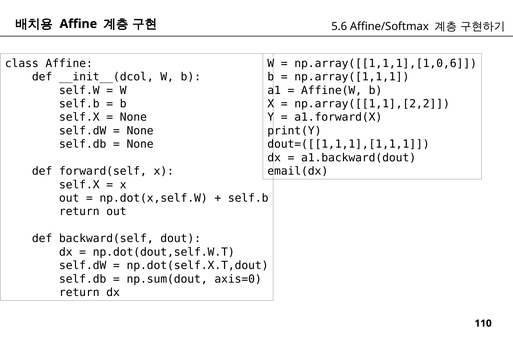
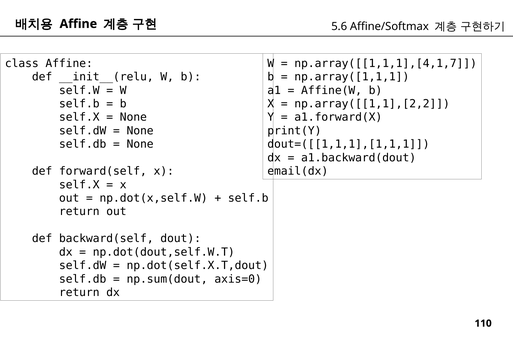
np.array([[1,1,1],[1,0,6: np.array([[1,1,1],[1,0,6 -> np.array([[1,1,1],[4,1,7
__init__(dcol: __init__(dcol -> __init__(relu
